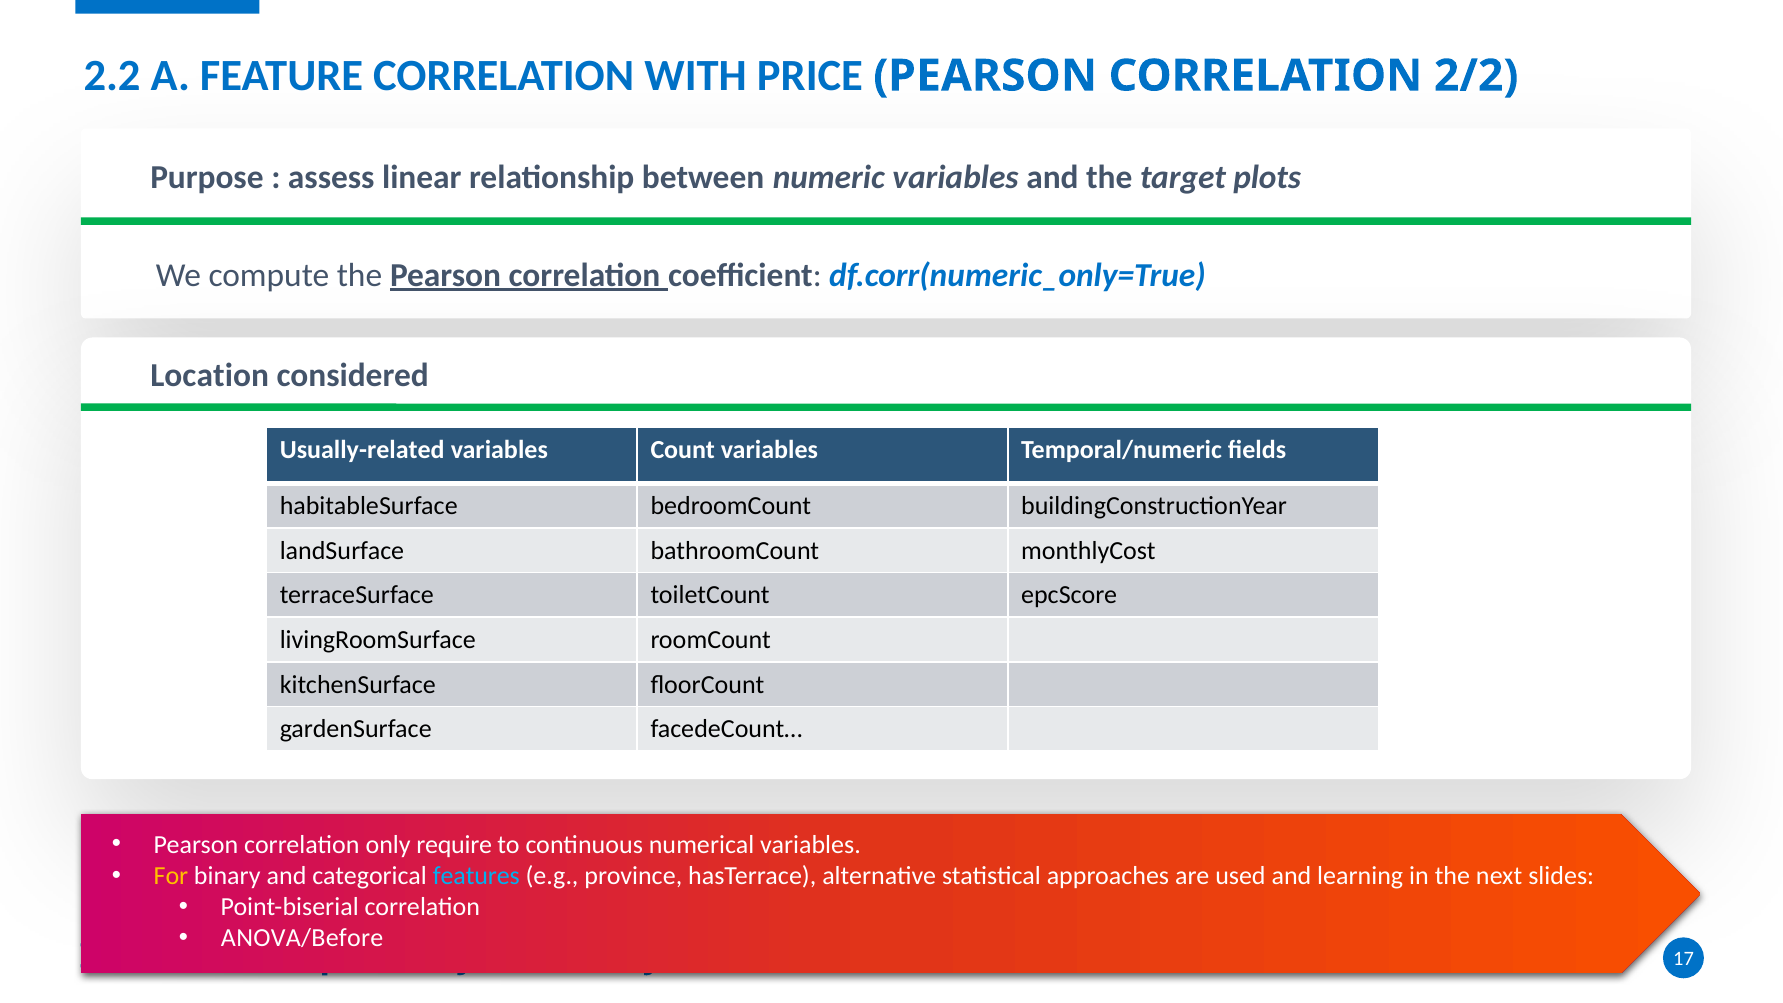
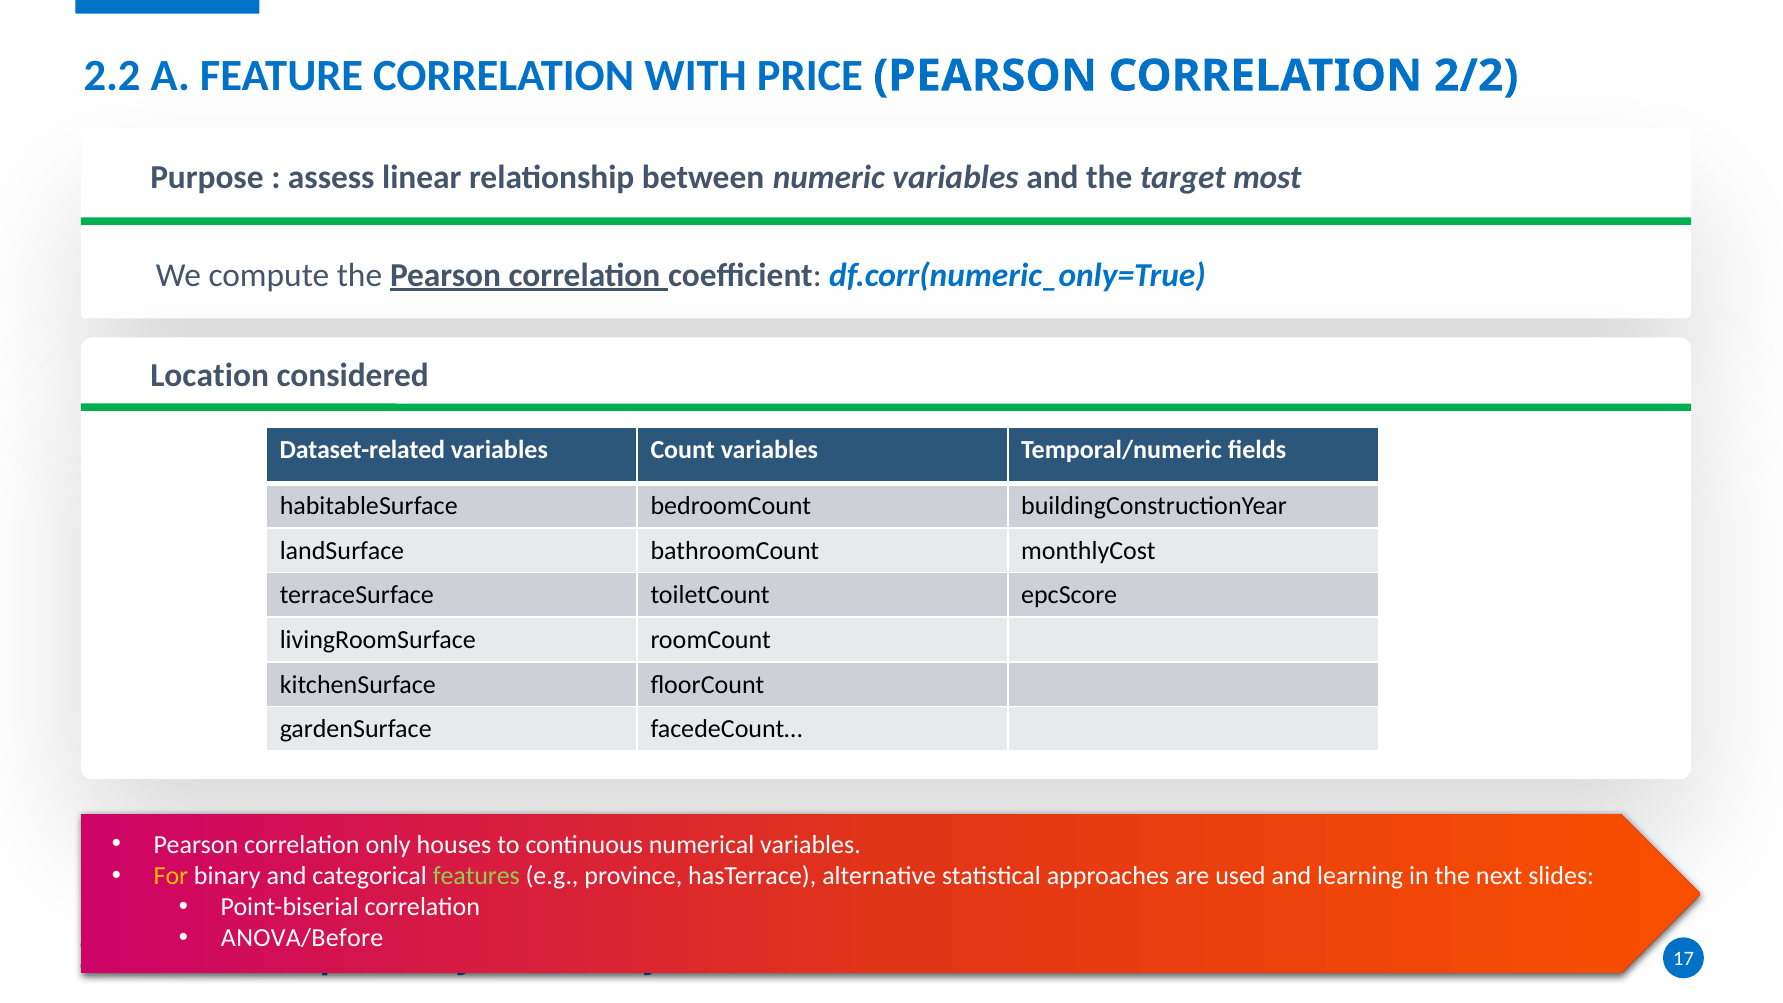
plots: plots -> most
Usually-related: Usually-related -> Dataset-related
require: require -> houses
features colour: light blue -> light green
